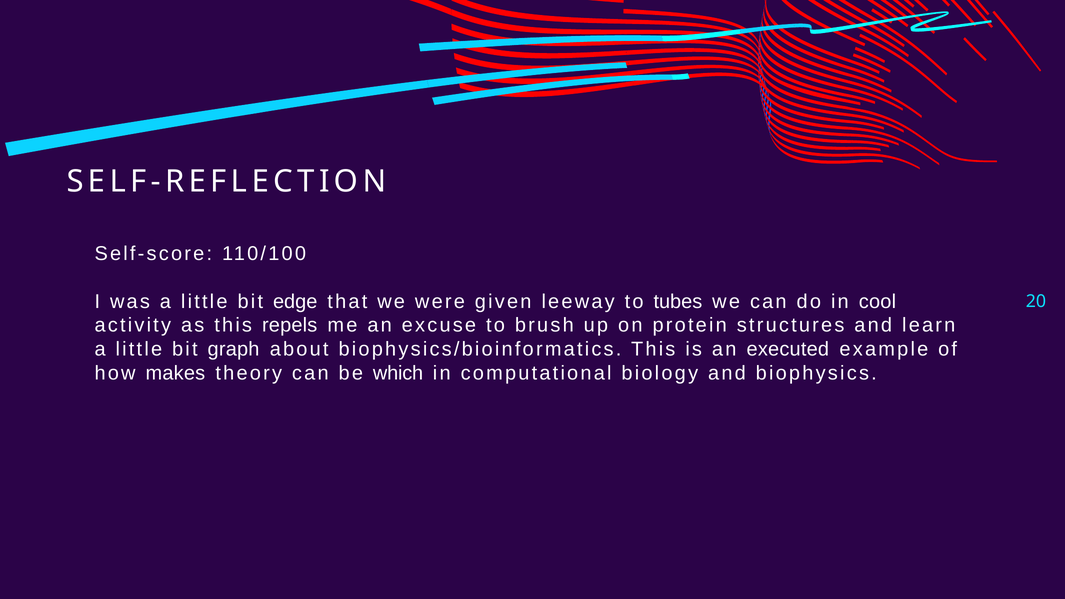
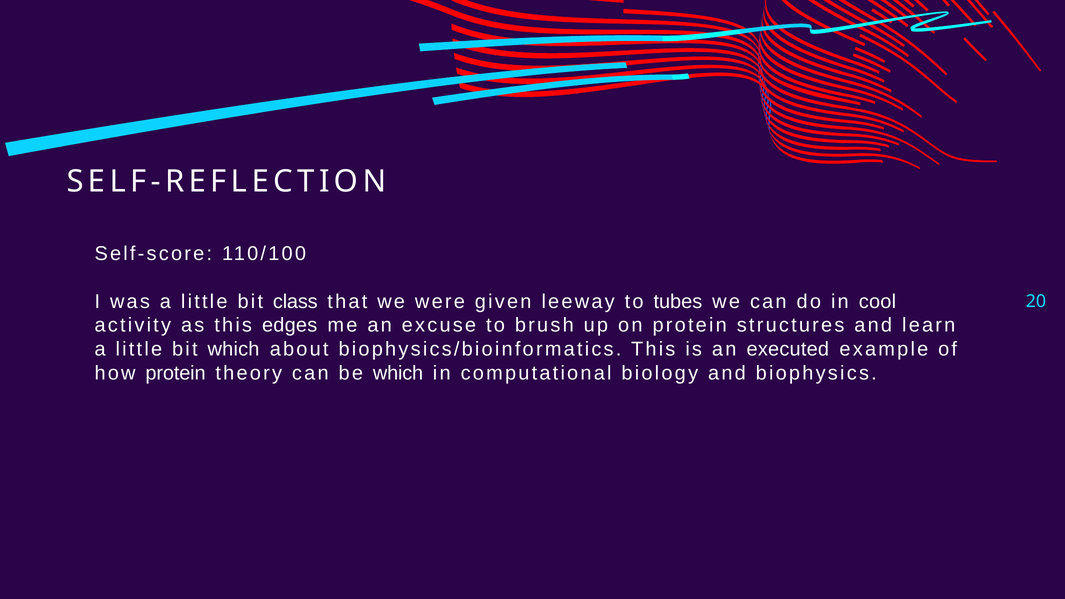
edge: edge -> class
repels: repels -> edges
bit graph: graph -> which
how makes: makes -> protein
